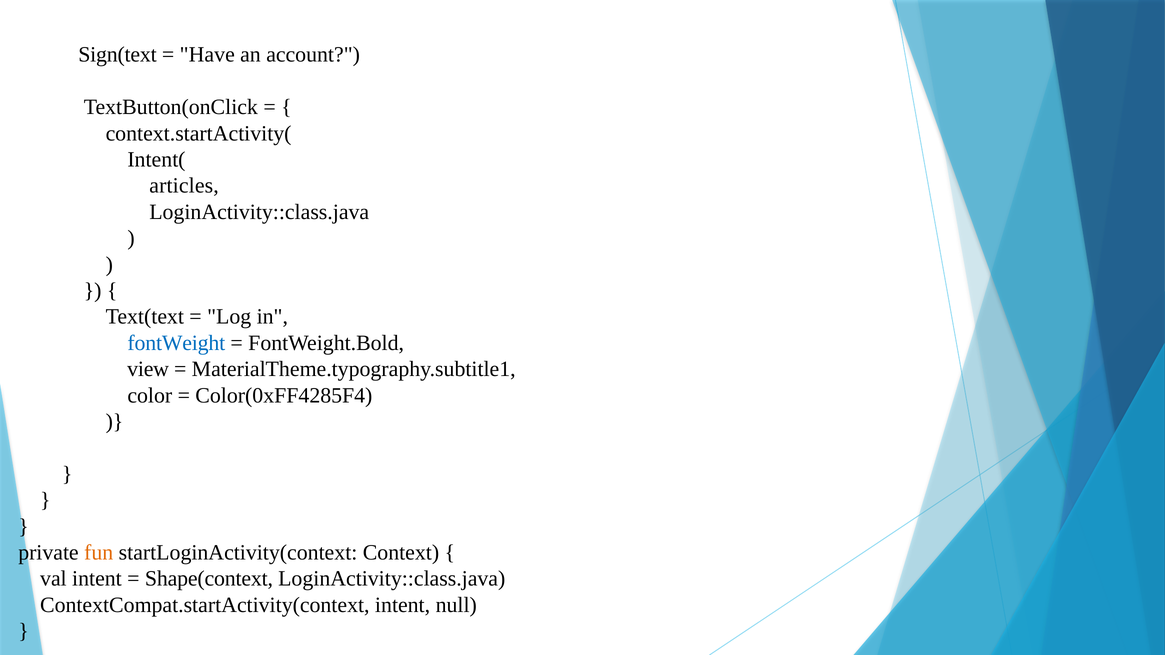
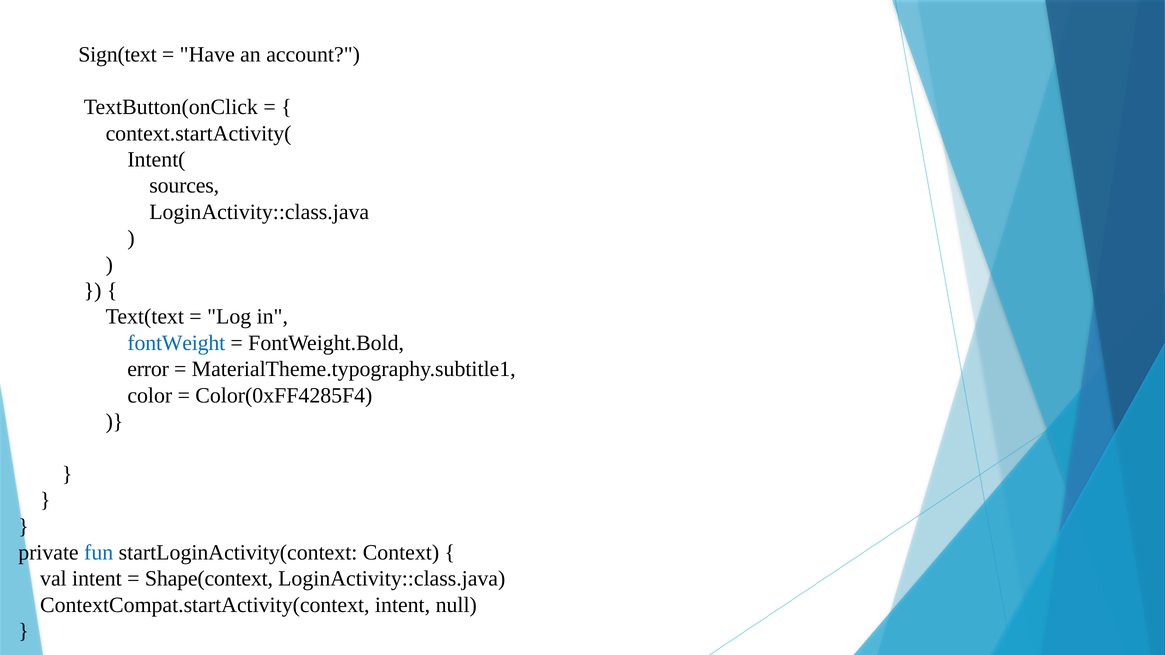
articles: articles -> sources
view: view -> error
fun colour: orange -> blue
